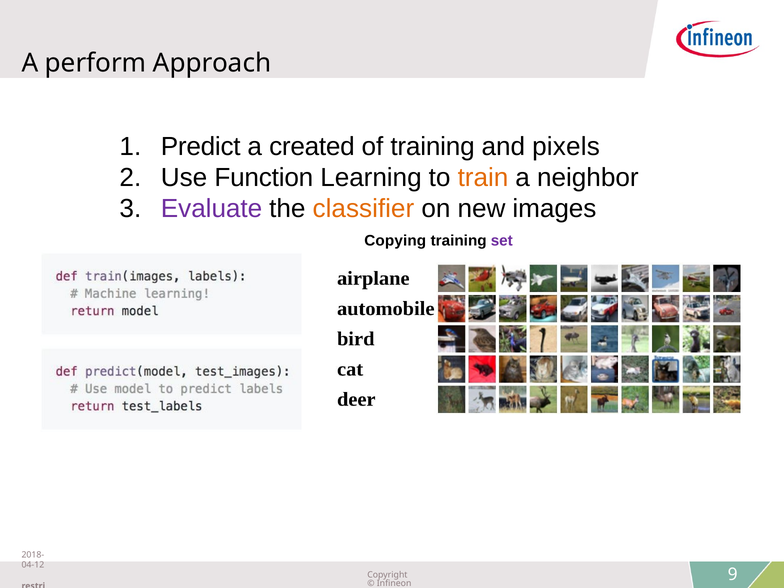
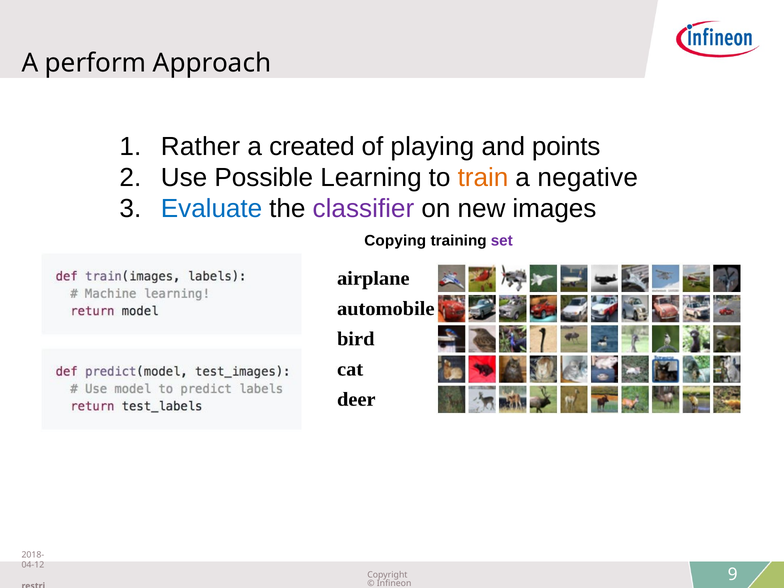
Predict: Predict -> Rather
of training: training -> playing
pixels: pixels -> points
Function: Function -> Possible
neighbor: neighbor -> negative
Evaluate colour: purple -> blue
classifier colour: orange -> purple
